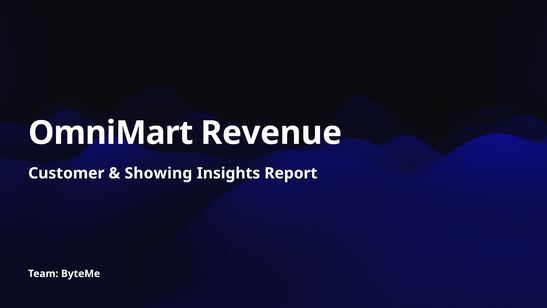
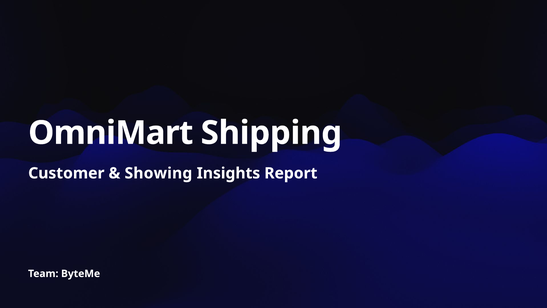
Revenue: Revenue -> Shipping
